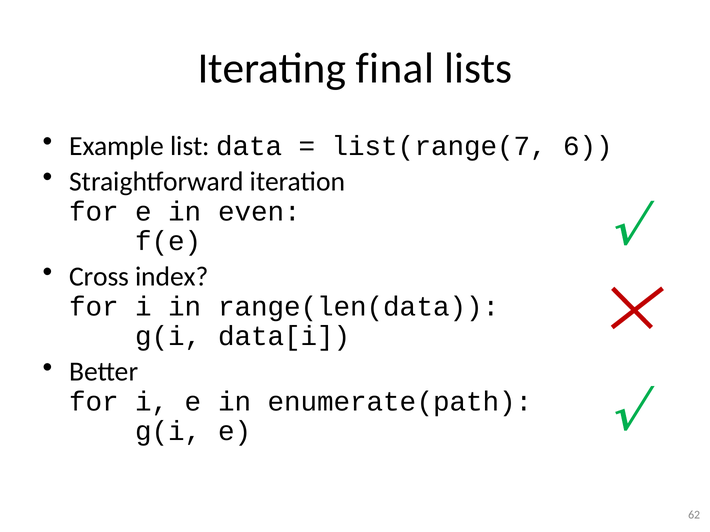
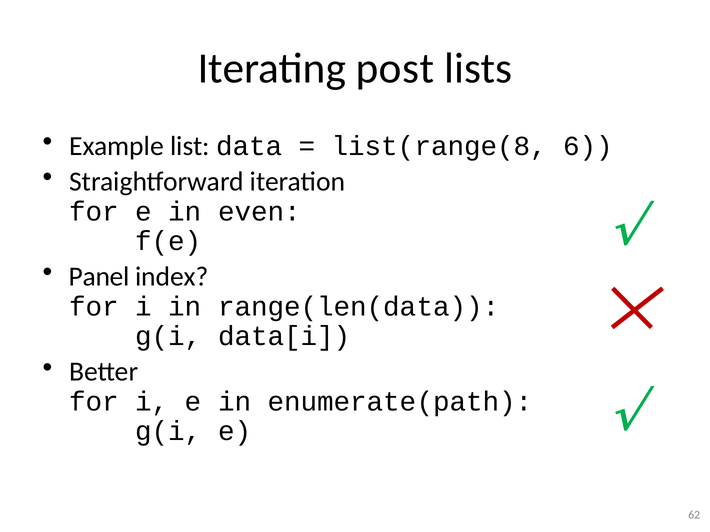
final: final -> post
list(range(7: list(range(7 -> list(range(8
Cross: Cross -> Panel
